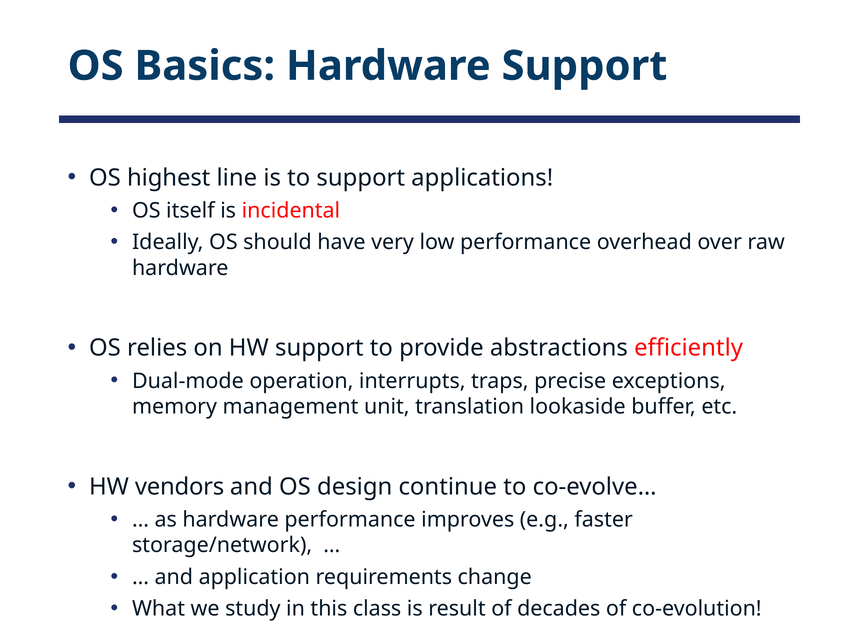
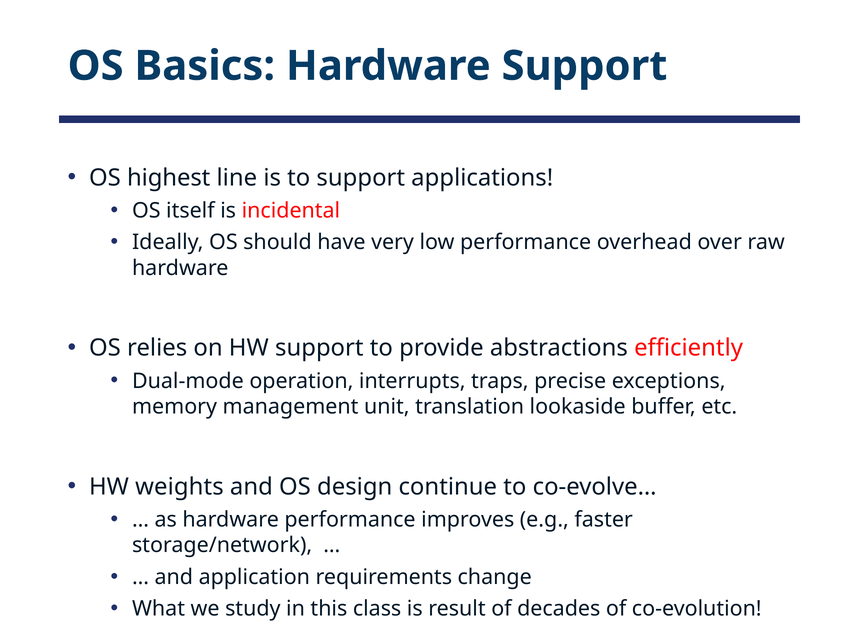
vendors: vendors -> weights
